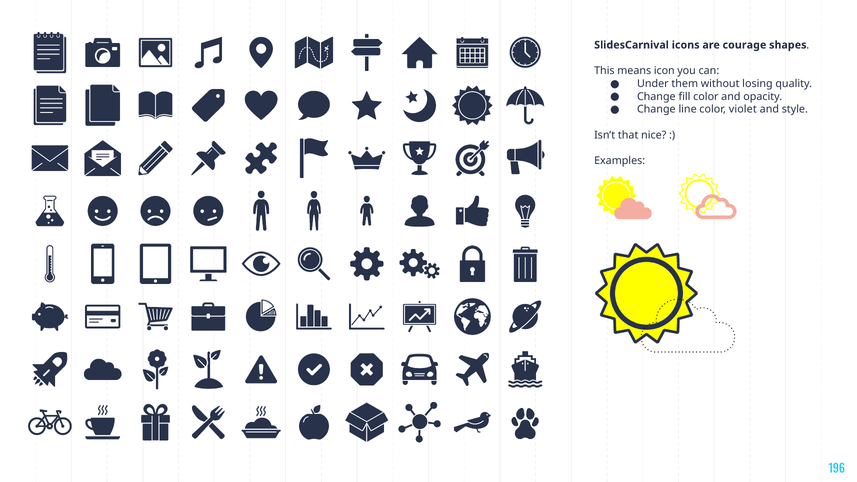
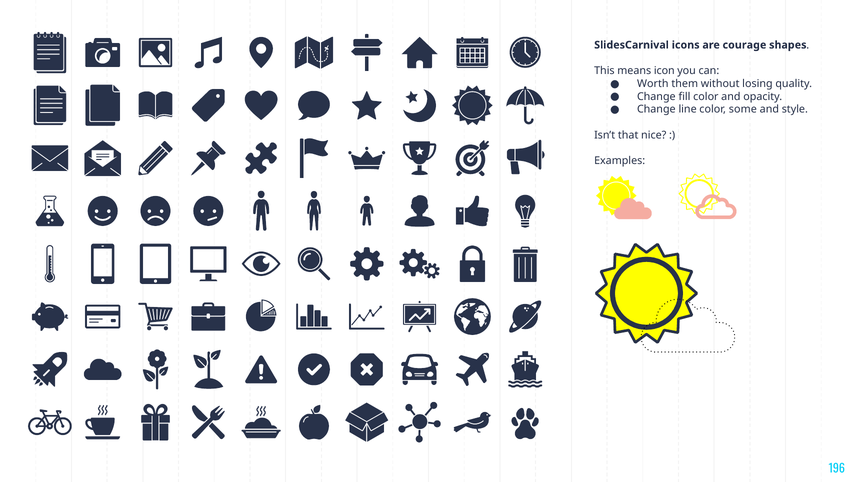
Under: Under -> Worth
violet: violet -> some
